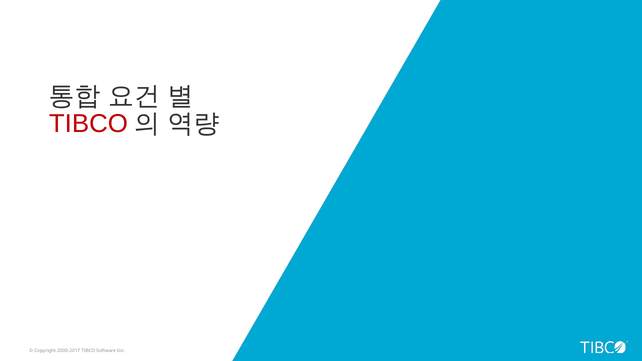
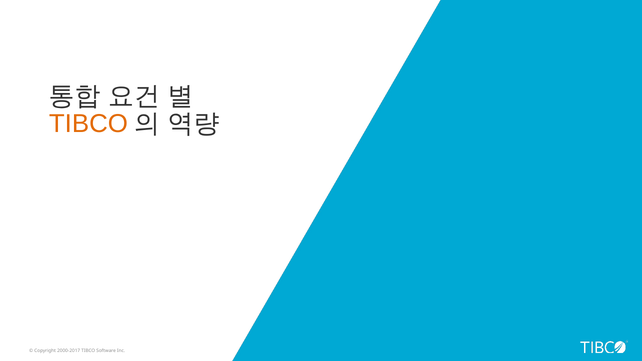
TIBCO at (88, 124) colour: red -> orange
